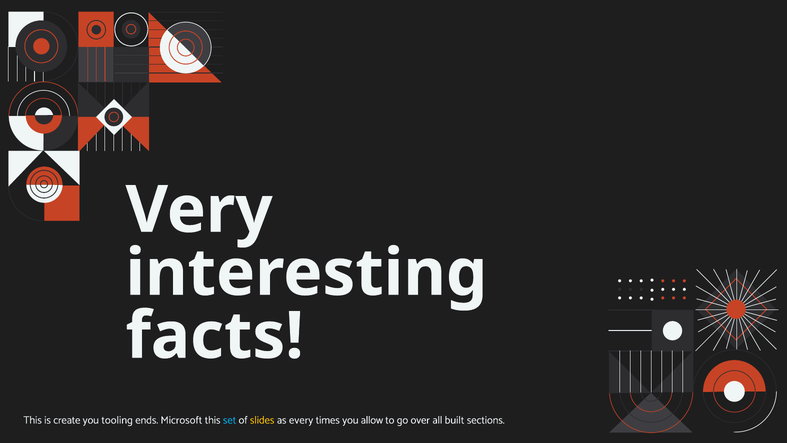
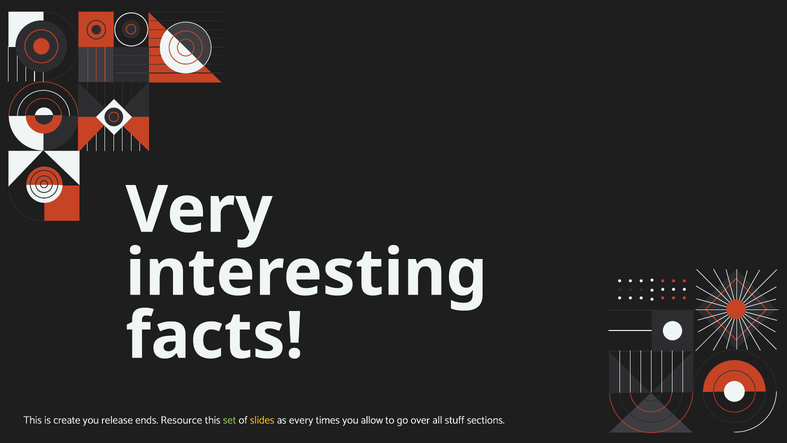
tooling: tooling -> release
Microsoft: Microsoft -> Resource
set colour: light blue -> light green
built: built -> stuff
